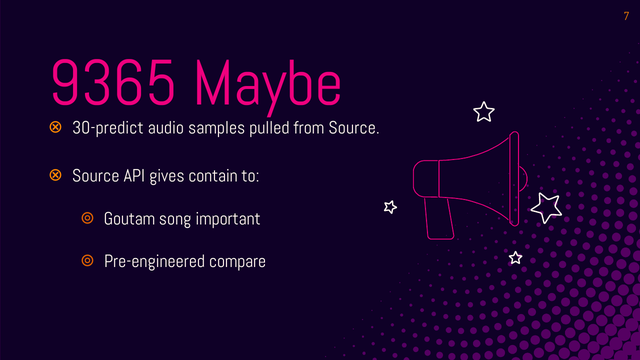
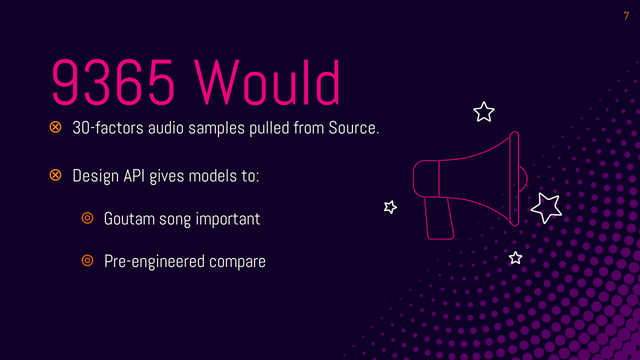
Maybe: Maybe -> Would
30-predict: 30-predict -> 30-factors
Source at (96, 176): Source -> Design
contain: contain -> models
